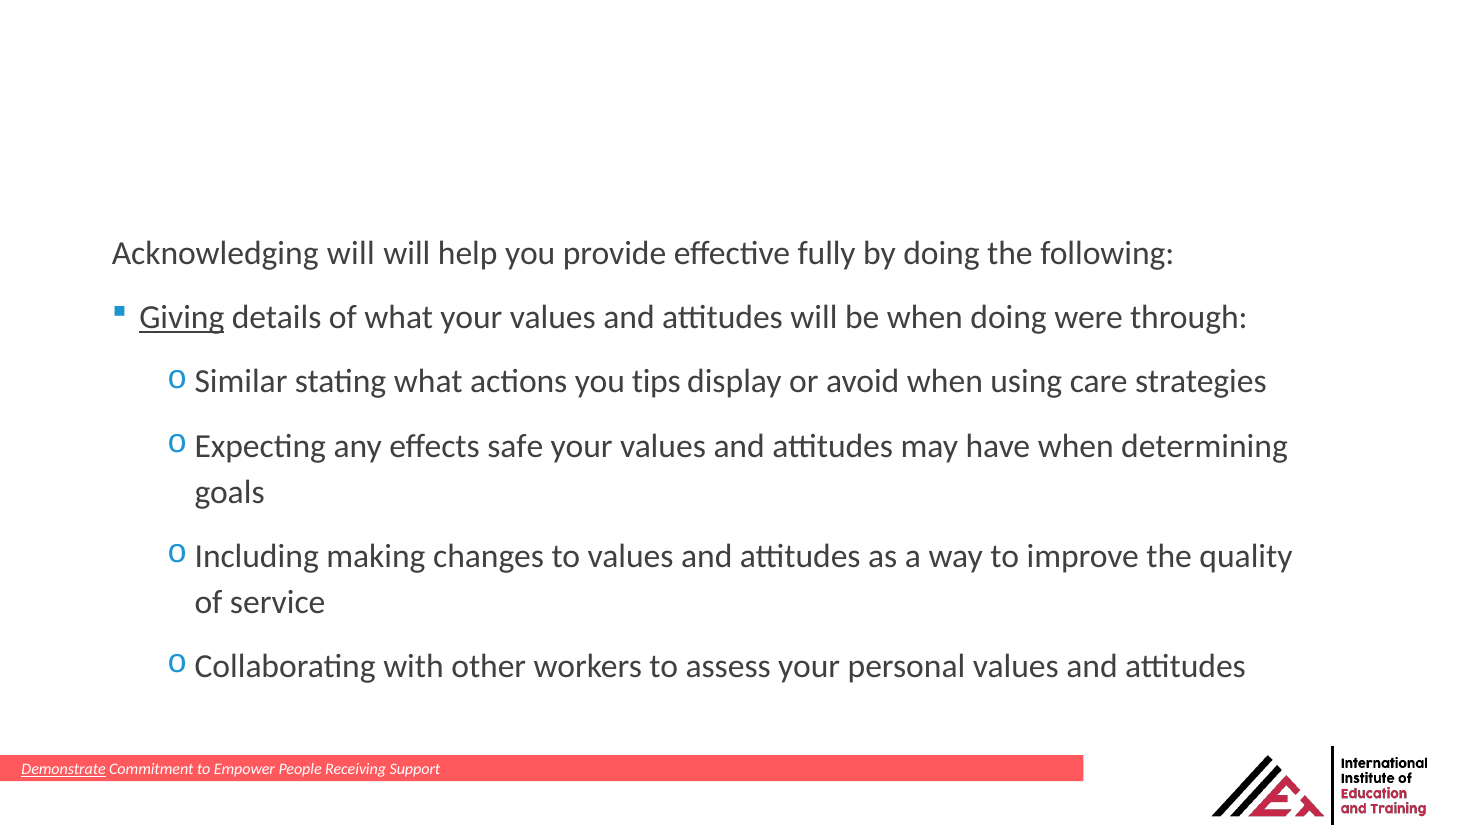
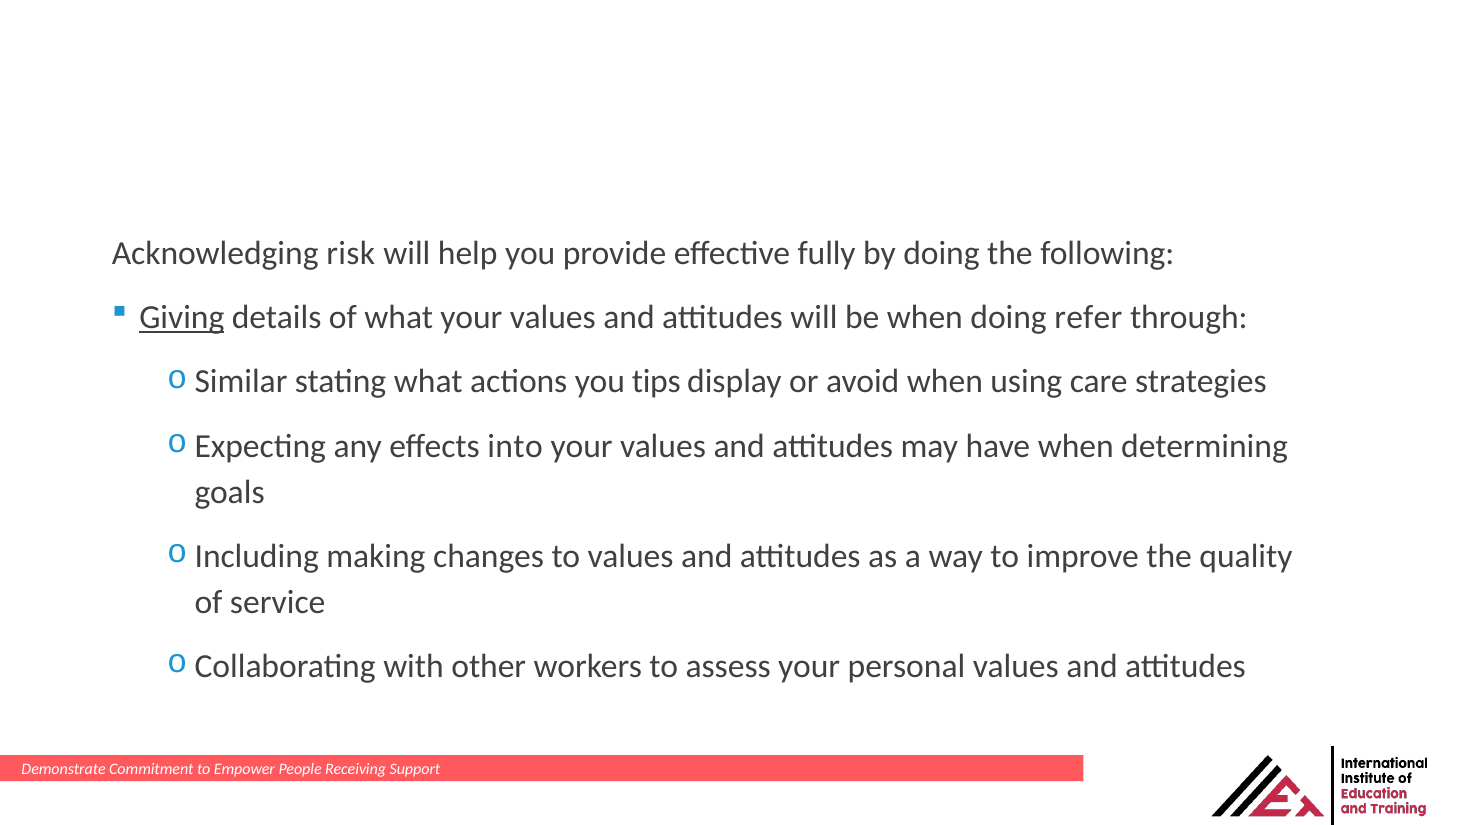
Acknowledging will: will -> risk
were: were -> refer
safe: safe -> into
Demonstrate underline: present -> none
